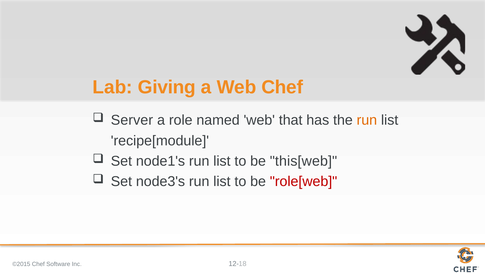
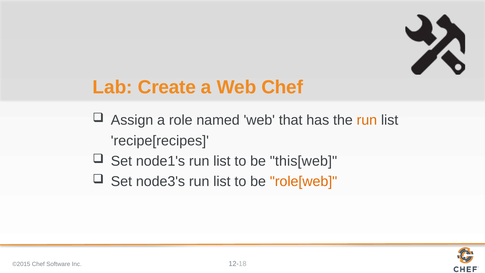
Giving: Giving -> Create
Server: Server -> Assign
recipe[module: recipe[module -> recipe[recipes
role[web colour: red -> orange
